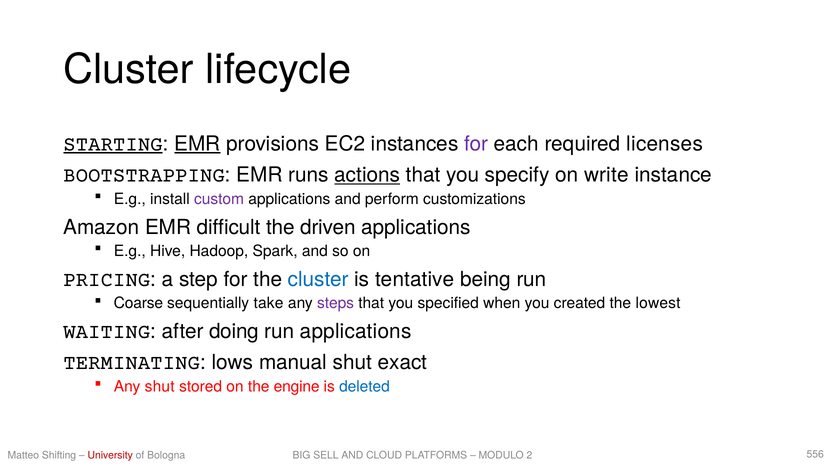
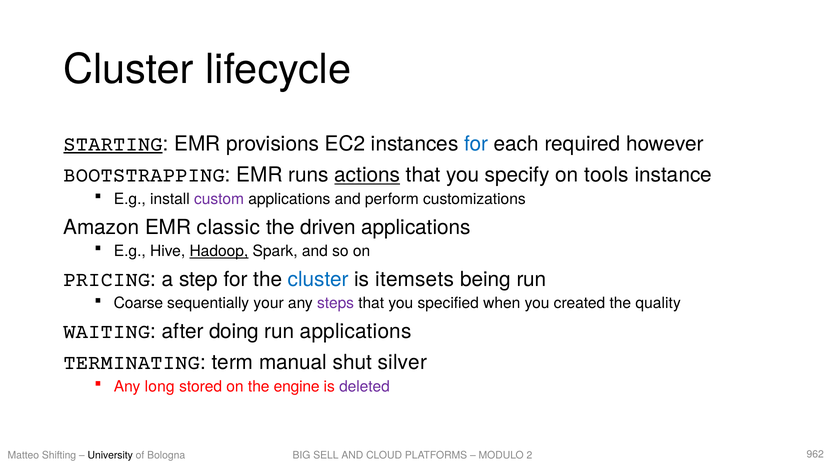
EMR at (197, 144) underline: present -> none
for at (476, 144) colour: purple -> blue
licenses: licenses -> however
write: write -> tools
difficult: difficult -> classic
Hadoop underline: none -> present
tentative: tentative -> itemsets
take: take -> your
lowest: lowest -> quality
lows: lows -> term
exact: exact -> silver
Any shut: shut -> long
deleted colour: blue -> purple
University colour: red -> black
556: 556 -> 962
